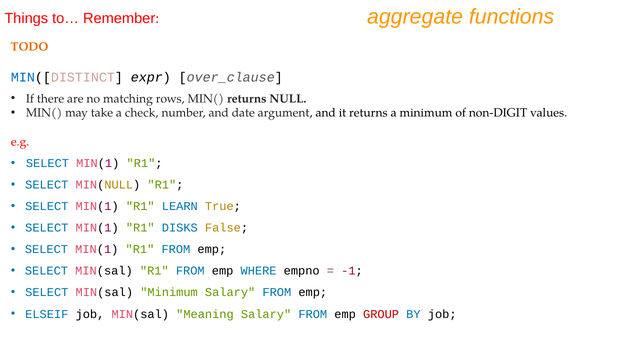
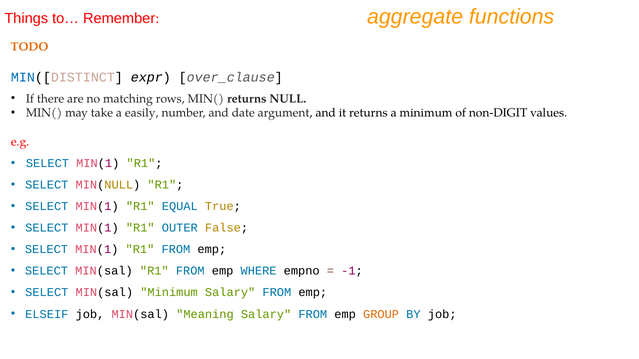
check: check -> easily
LEARN: LEARN -> EQUAL
DISKS: DISKS -> OUTER
GROUP colour: red -> orange
